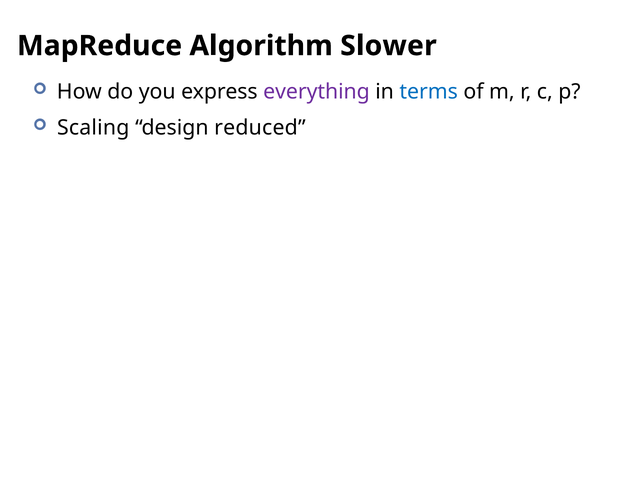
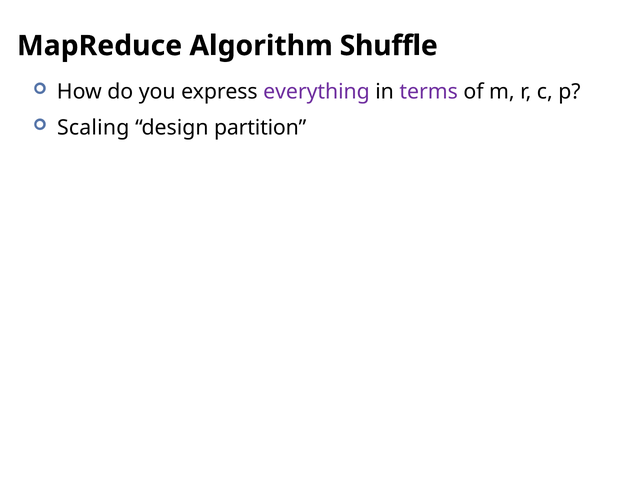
Slower: Slower -> Shuffle
terms colour: blue -> purple
reduced: reduced -> partition
